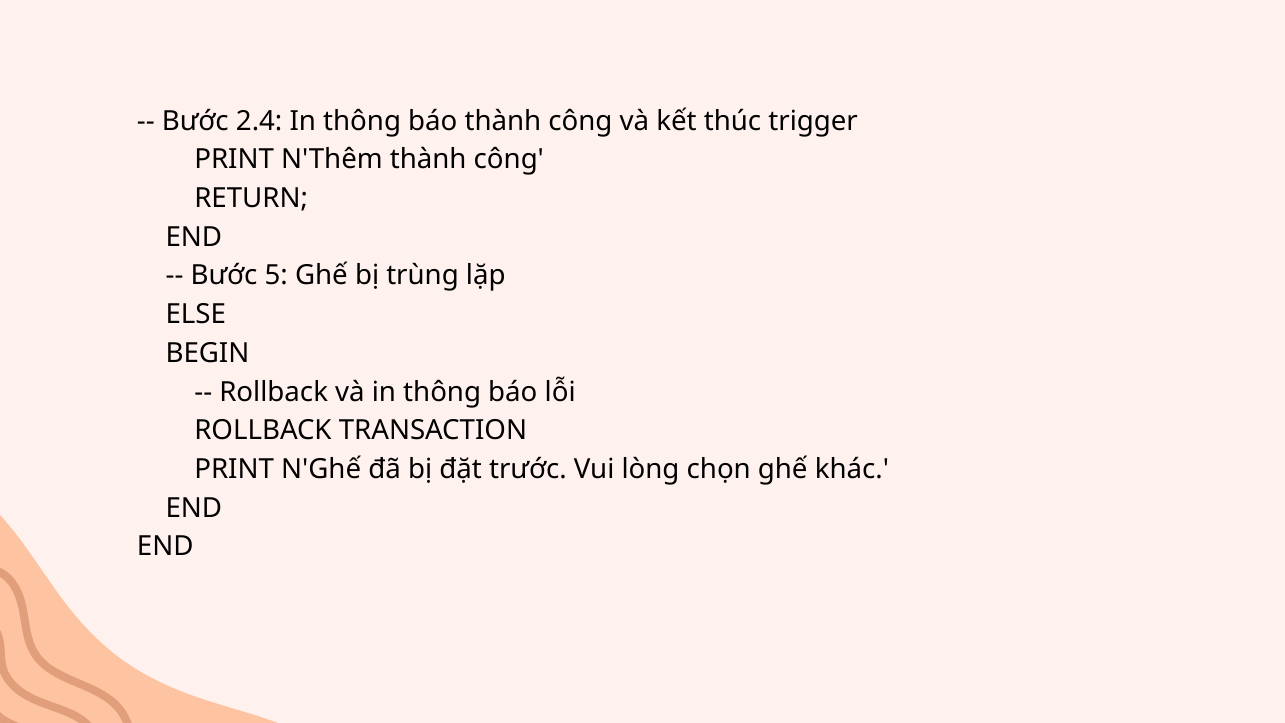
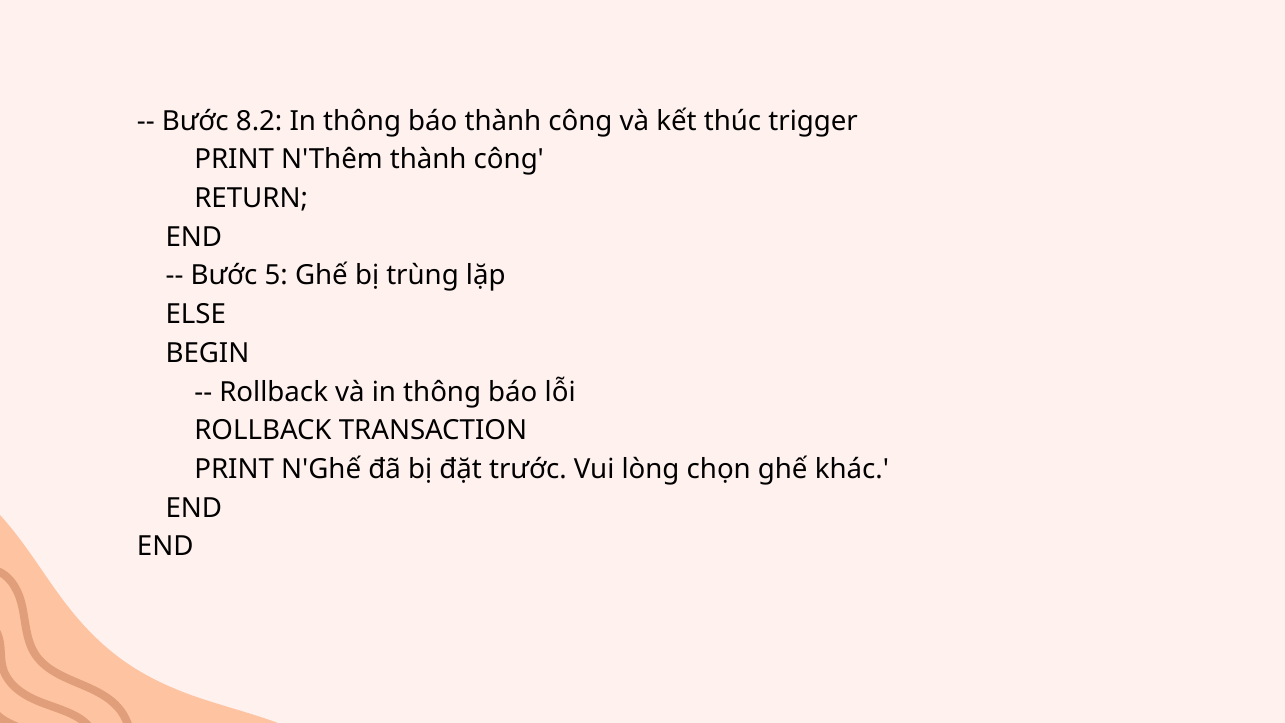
2.4: 2.4 -> 8.2
